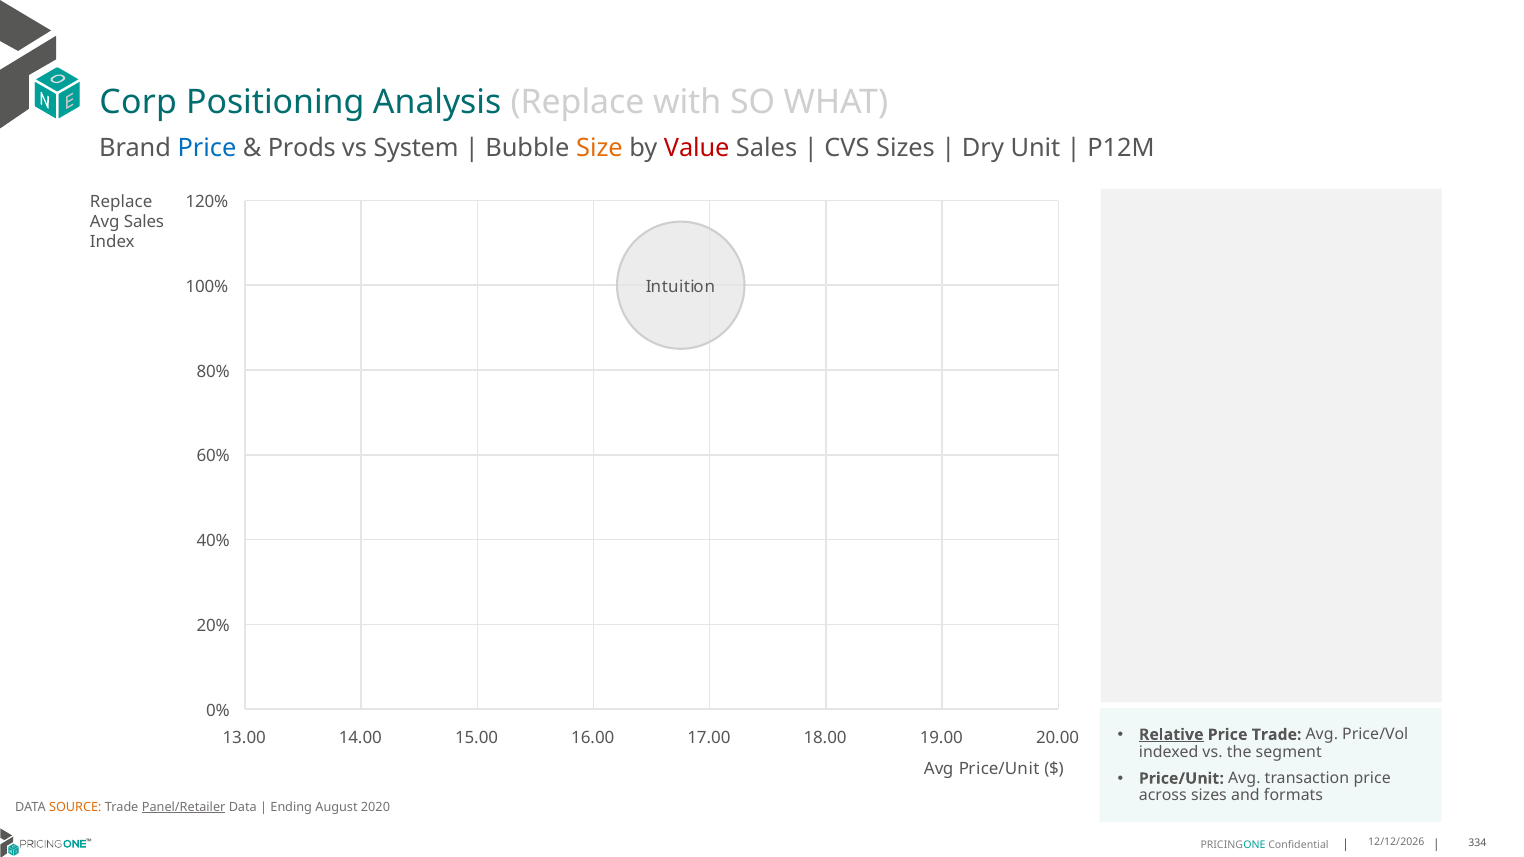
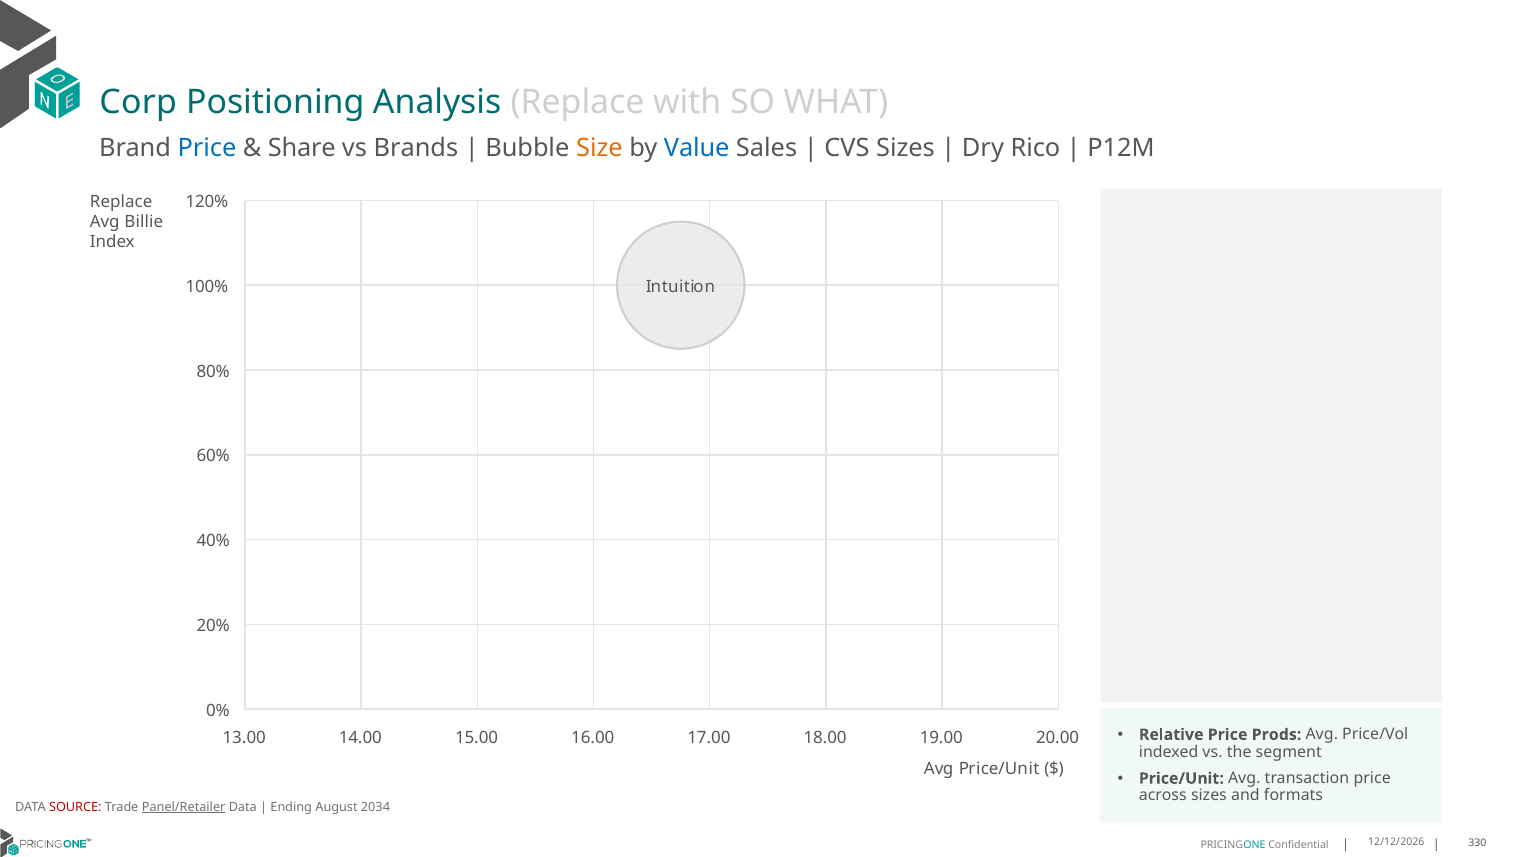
Prods: Prods -> Share
System: System -> Brands
Value colour: red -> blue
Unit: Unit -> Rico
Avg Sales: Sales -> Billie
Relative underline: present -> none
Price Trade: Trade -> Prods
SOURCE colour: orange -> red
2020: 2020 -> 2034
334: 334 -> 330
